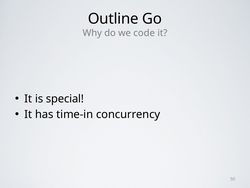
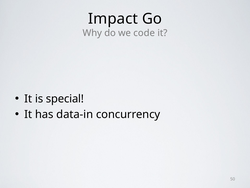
Outline: Outline -> Impact
time-in: time-in -> data-in
